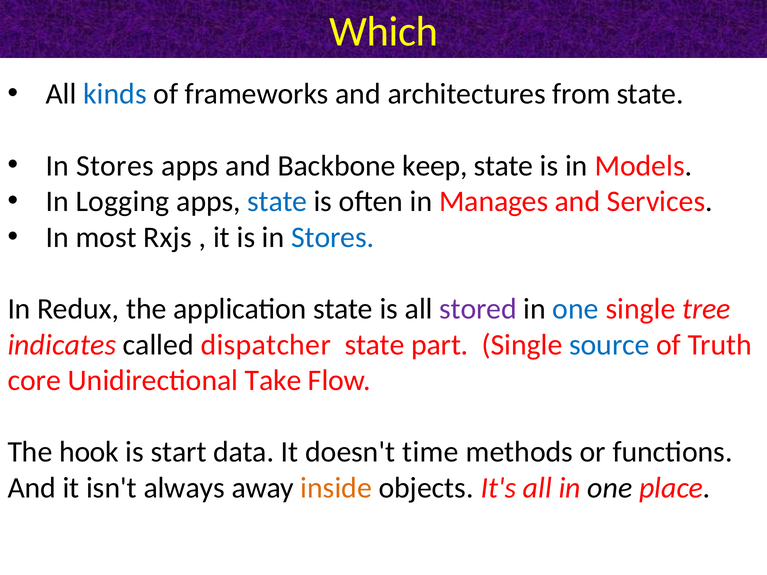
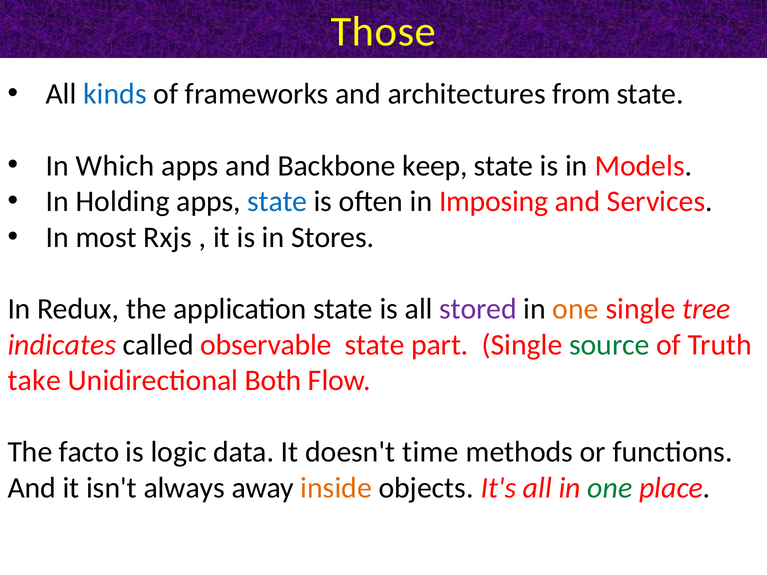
Which: Which -> Those
Stores at (115, 166): Stores -> Which
Logging: Logging -> Holding
Manages: Manages -> Imposing
Stores at (333, 237) colour: blue -> black
one at (575, 309) colour: blue -> orange
dispatcher: dispatcher -> observable
source colour: blue -> green
core: core -> take
Take: Take -> Both
hook: hook -> facto
start: start -> logic
one at (610, 488) colour: black -> green
